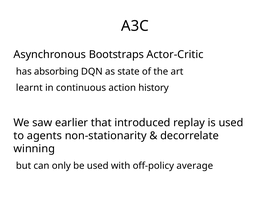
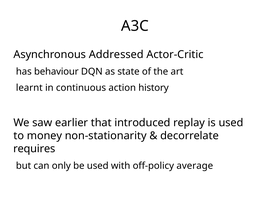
Bootstraps: Bootstraps -> Addressed
absorbing: absorbing -> behaviour
agents: agents -> money
winning: winning -> requires
